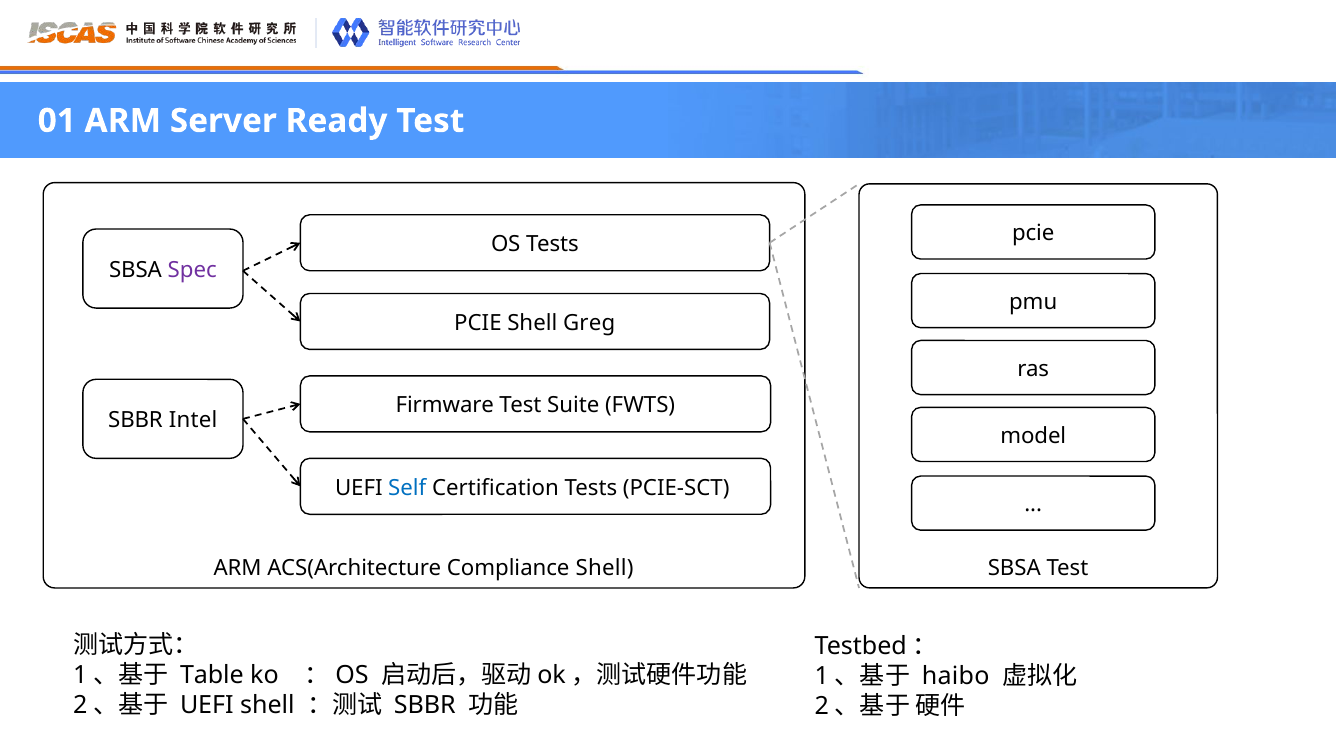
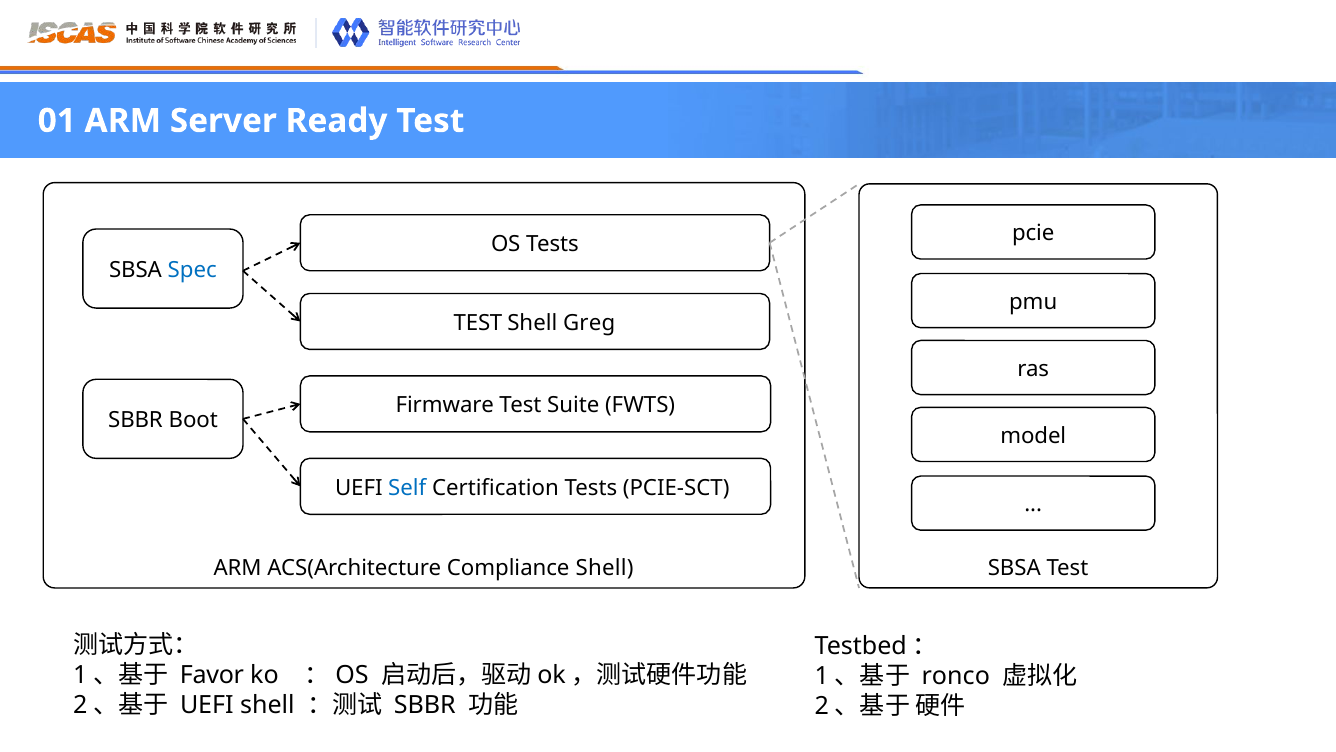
Spec colour: purple -> blue
PCIE at (478, 323): PCIE -> TEST
Intel: Intel -> Boot
Table: Table -> Favor
haibo: haibo -> ronco
